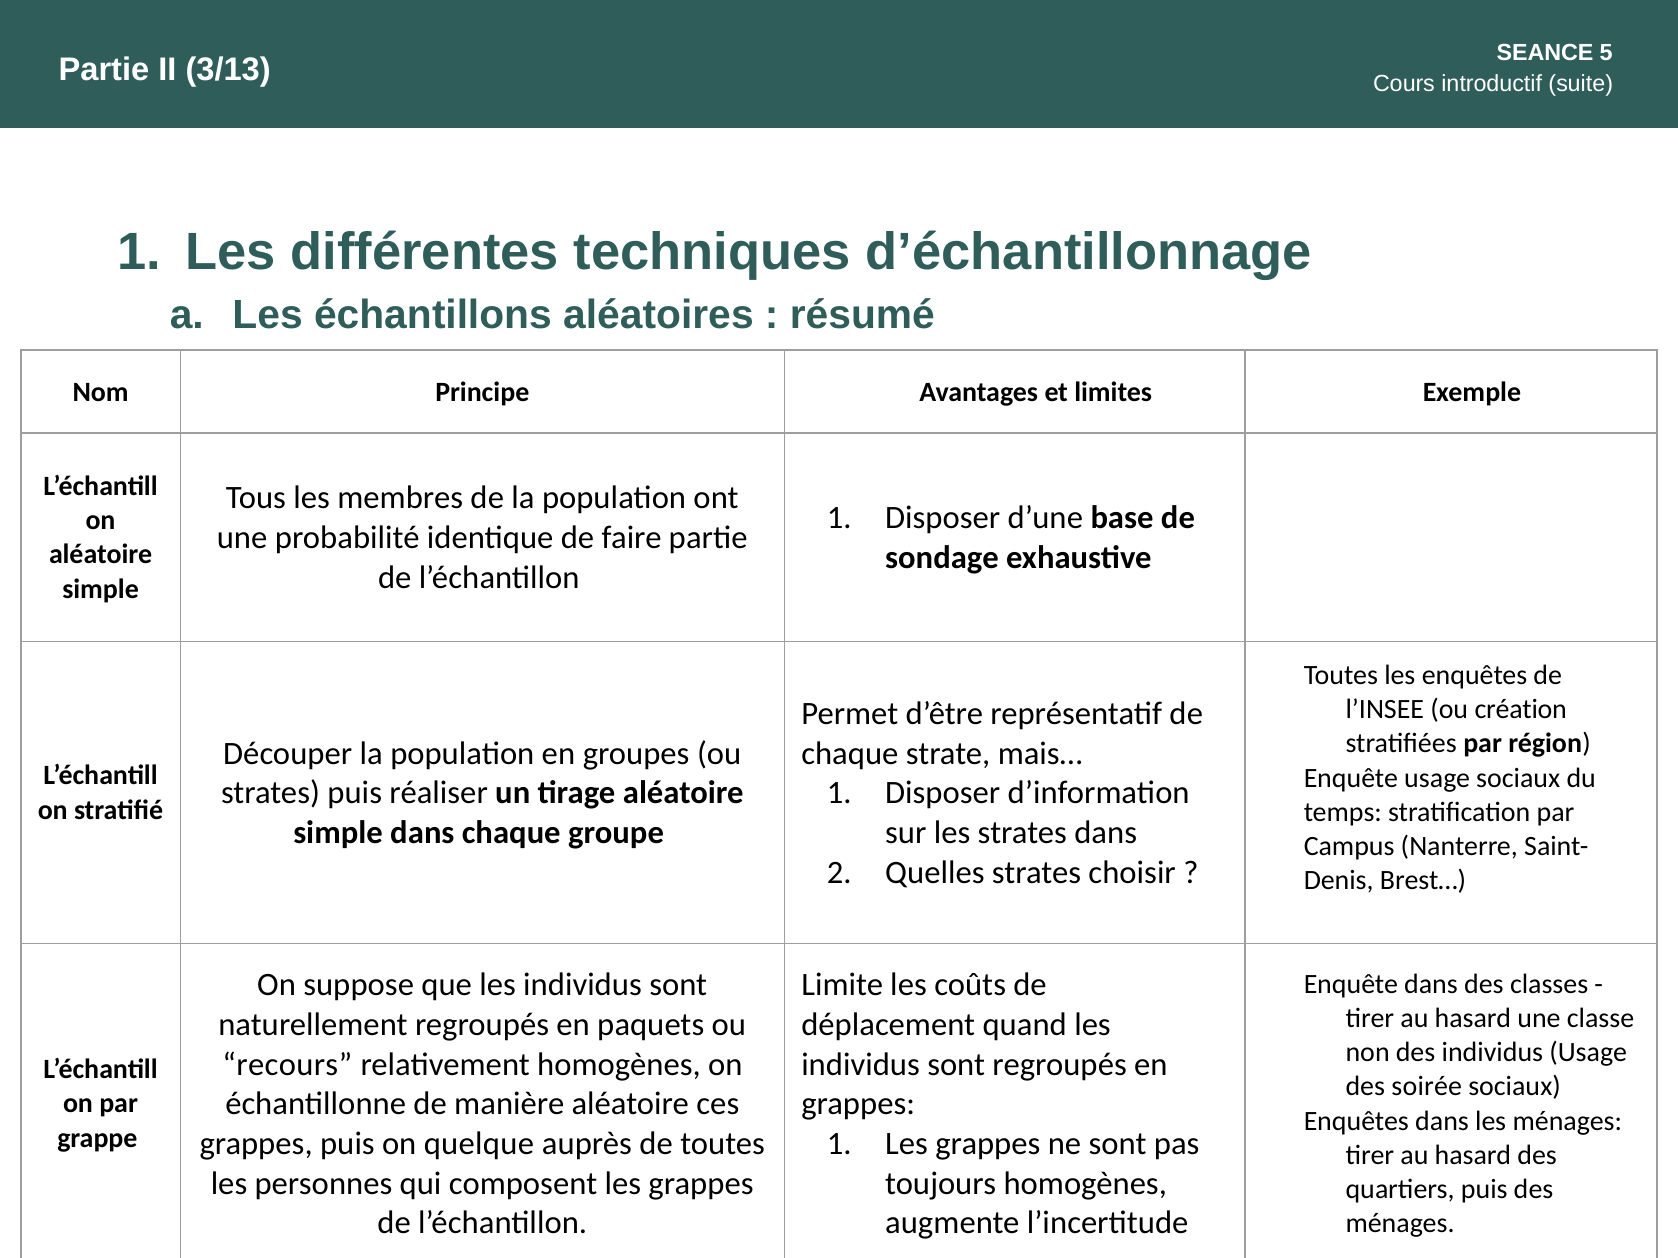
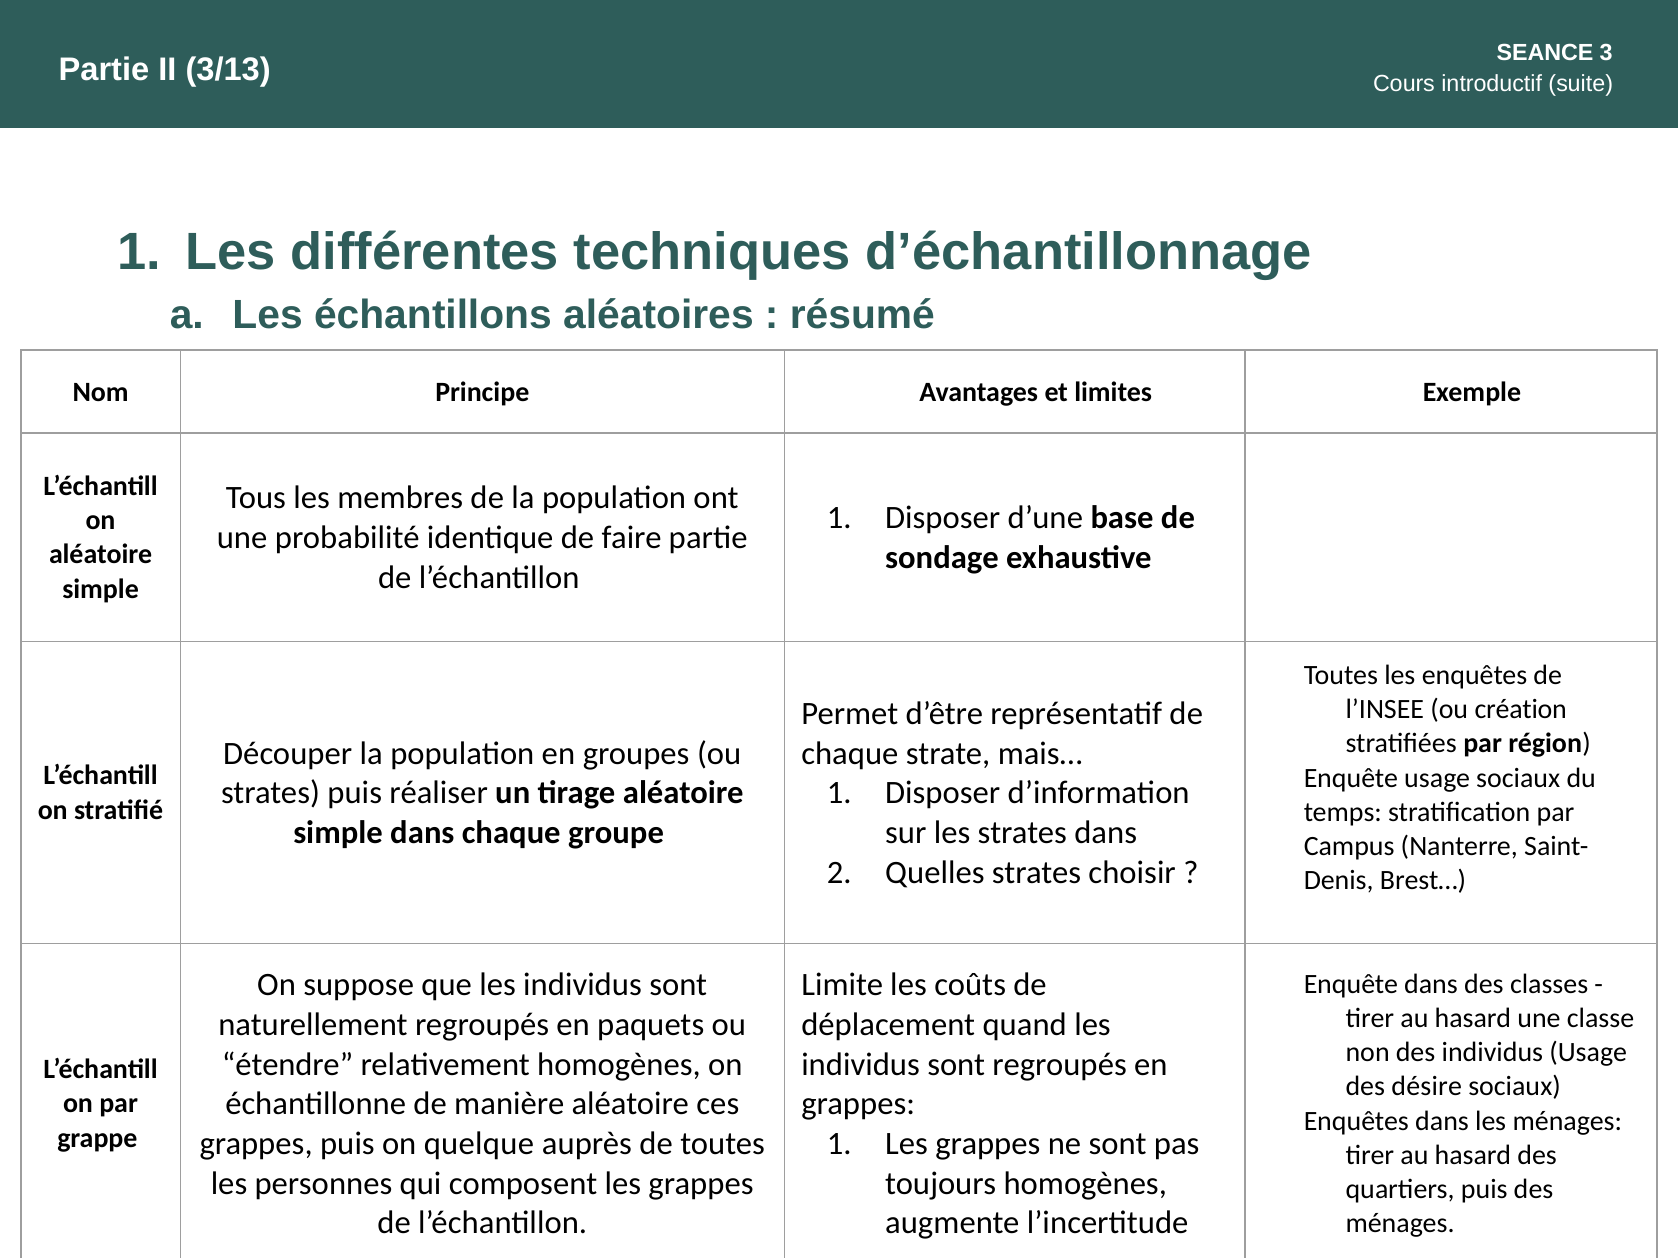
5: 5 -> 3
recours: recours -> étendre
soirée: soirée -> désire
